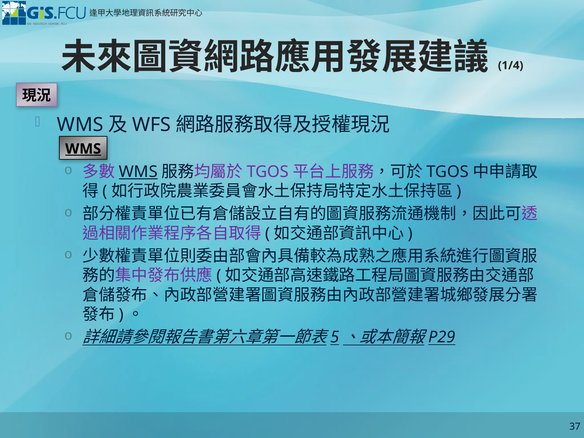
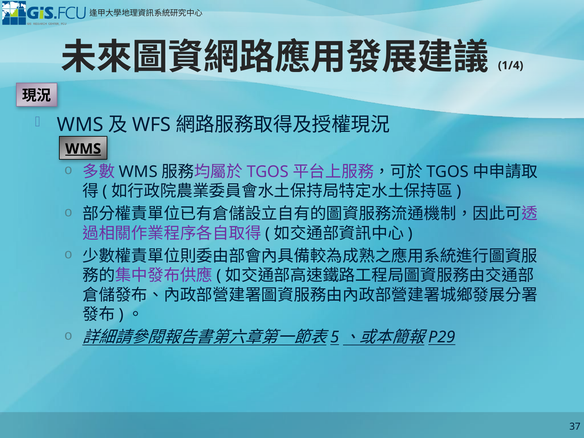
WMS at (138, 172) underline: present -> none
